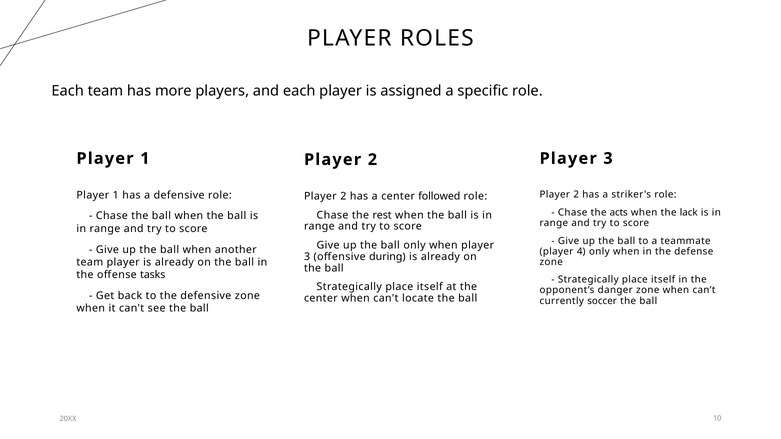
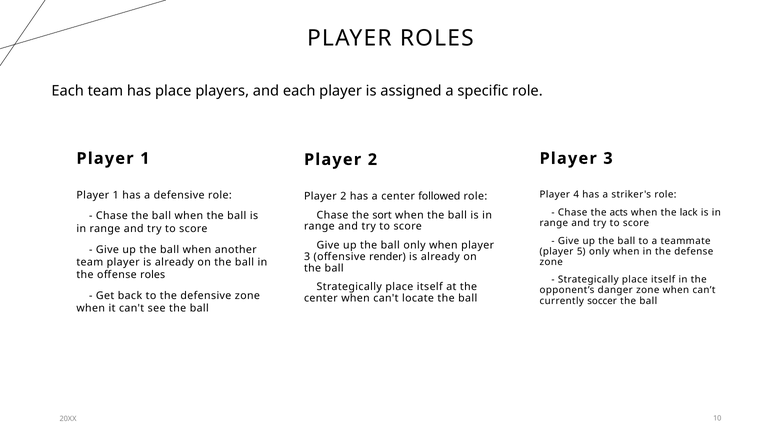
has more: more -> place
2 at (576, 195): 2 -> 4
rest: rest -> sort
4: 4 -> 5
during: during -> render
offense tasks: tasks -> roles
